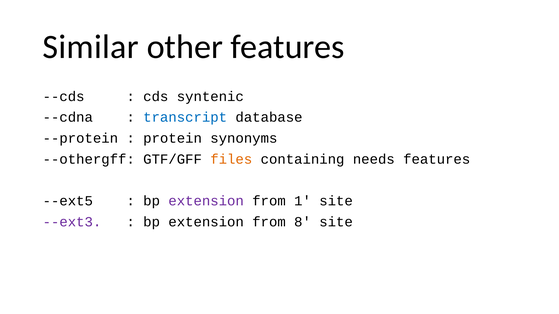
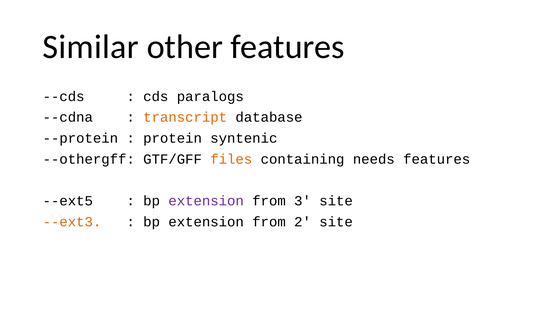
syntenic: syntenic -> paralogs
transcript colour: blue -> orange
synonyms: synonyms -> syntenic
1: 1 -> 3
--ext3 colour: purple -> orange
8: 8 -> 2
